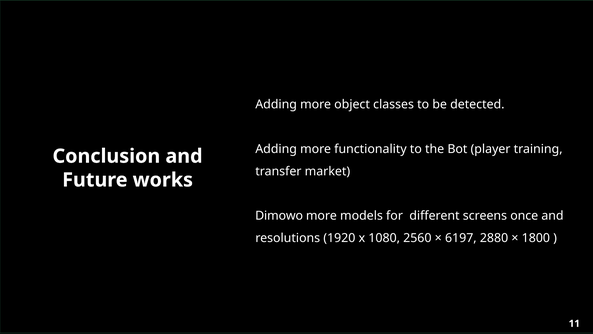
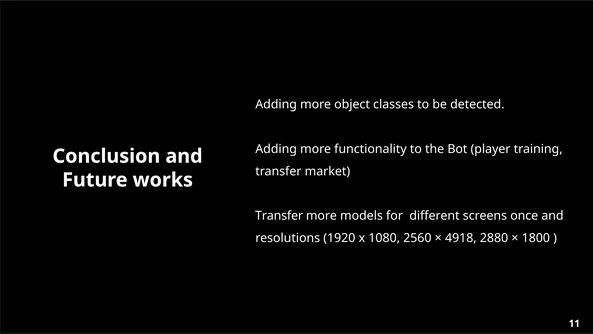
Dimowo at (279, 216): Dimowo -> Transfer
6197: 6197 -> 4918
